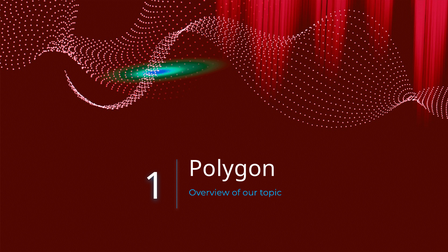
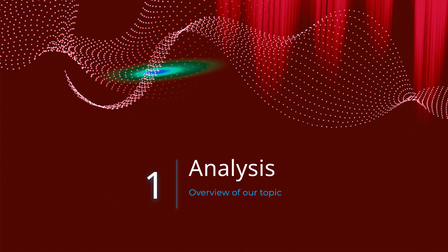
Polygon: Polygon -> Analysis
